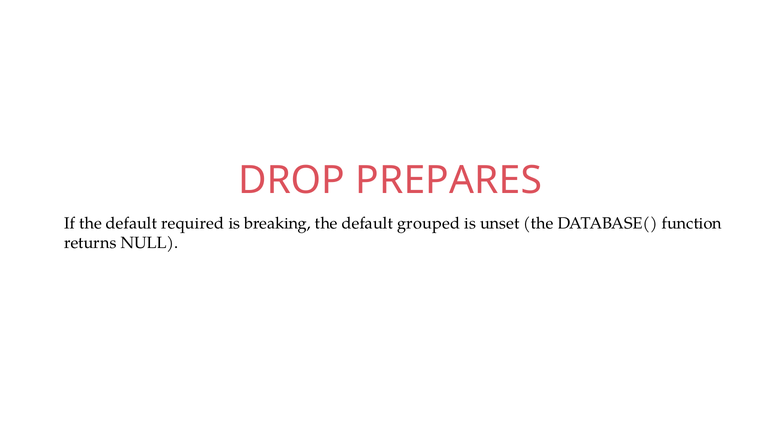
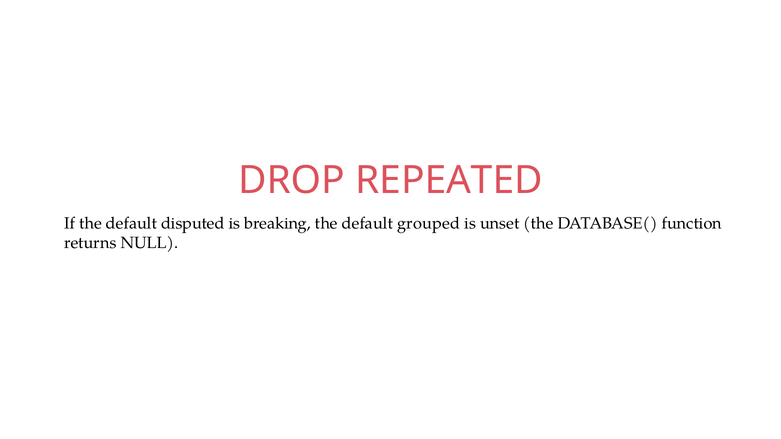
PREPARES: PREPARES -> REPEATED
required: required -> disputed
